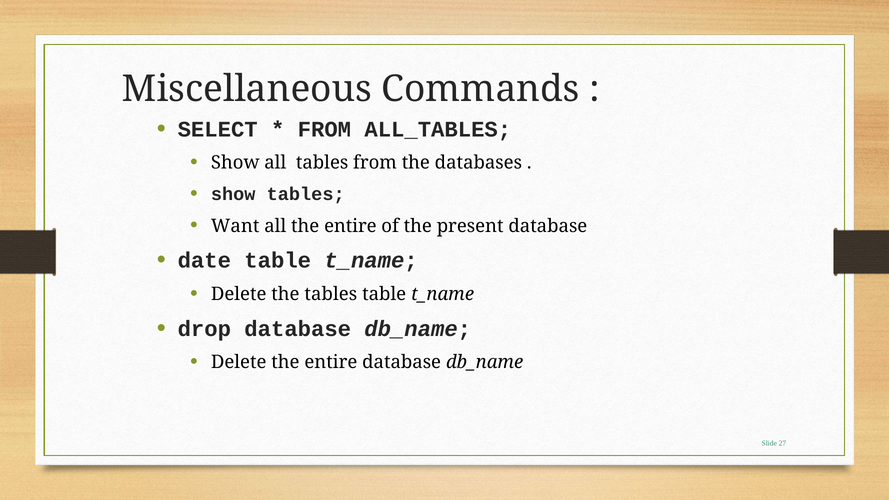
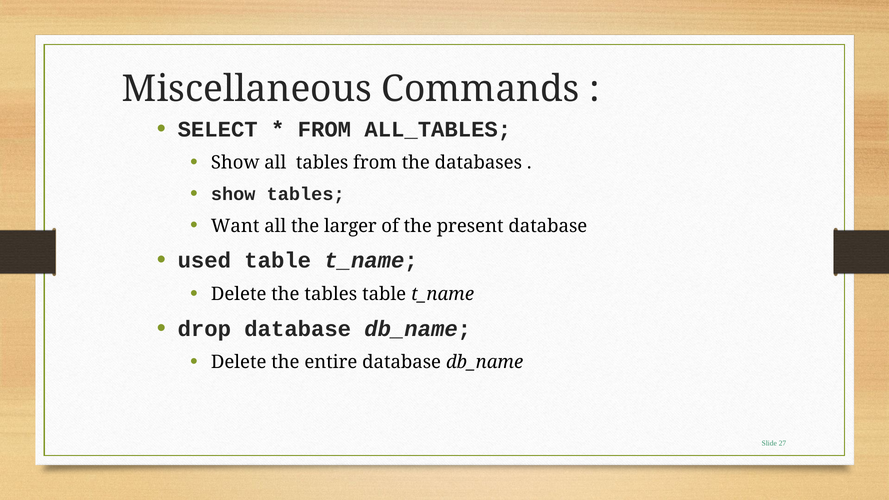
all the entire: entire -> larger
date: date -> used
